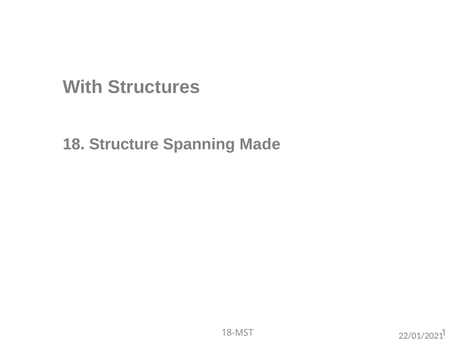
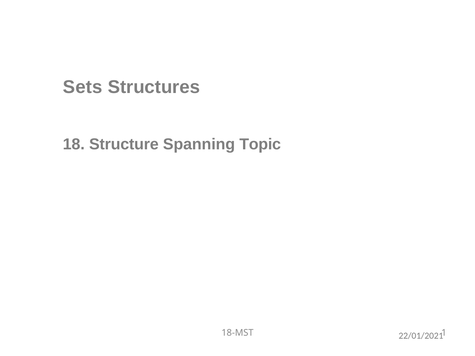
With: With -> Sets
Made: Made -> Topic
